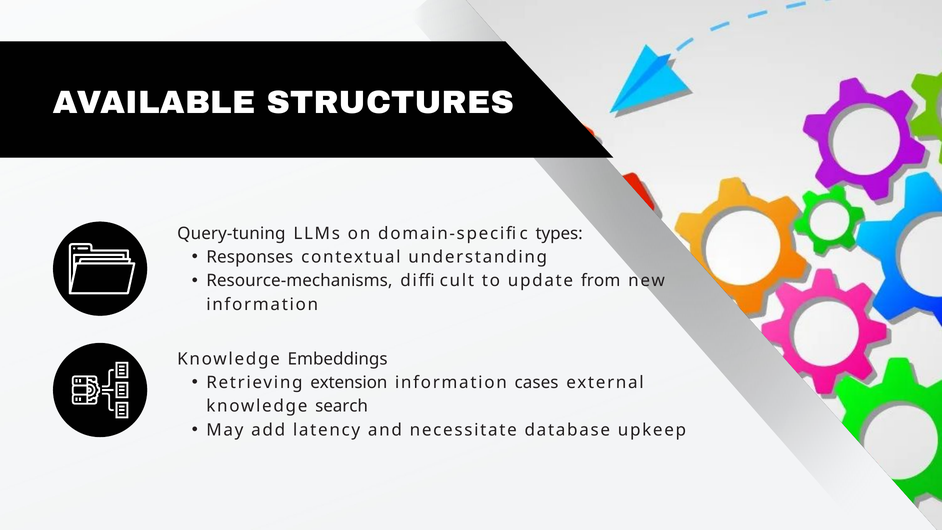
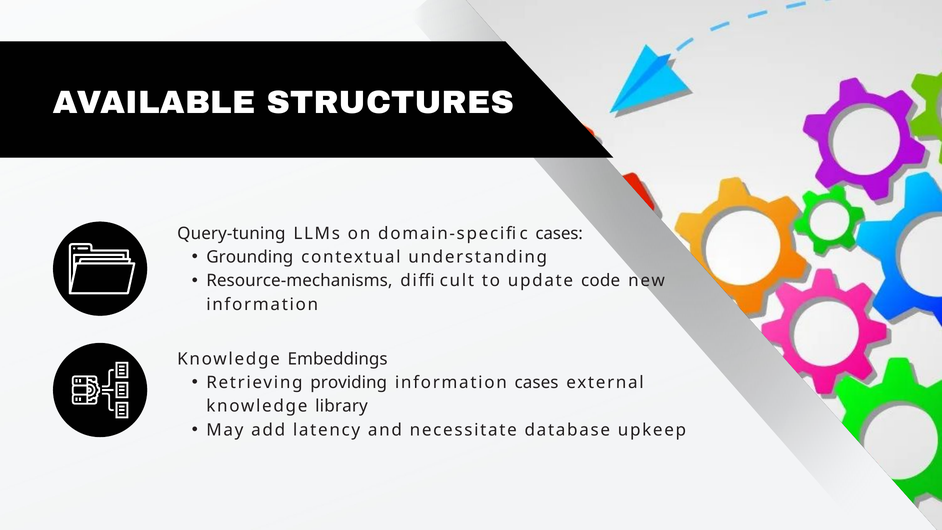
domain-specific types: types -> cases
Responses: Responses -> Grounding
from: from -> code
extension: extension -> providing
search: search -> library
